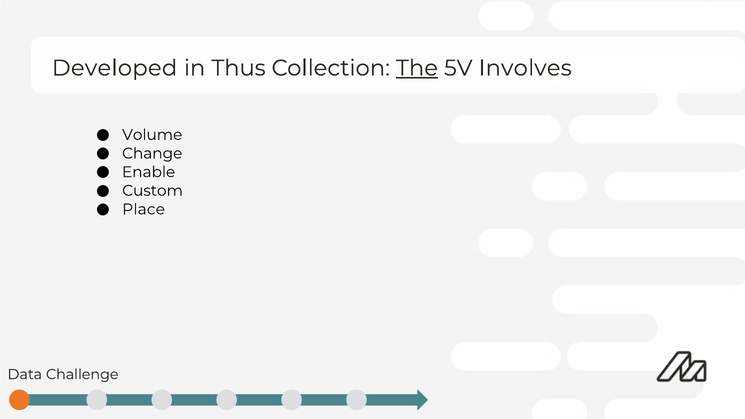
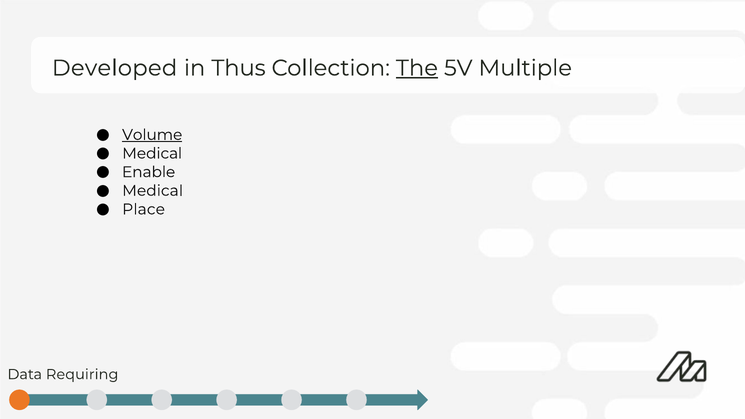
Involves: Involves -> Multiple
Volume underline: none -> present
Change at (152, 153): Change -> Medical
Custom at (153, 191): Custom -> Medical
Challenge: Challenge -> Requiring
